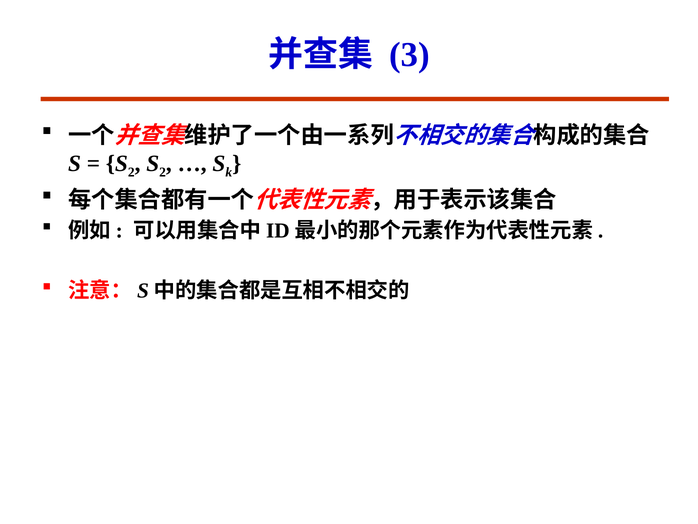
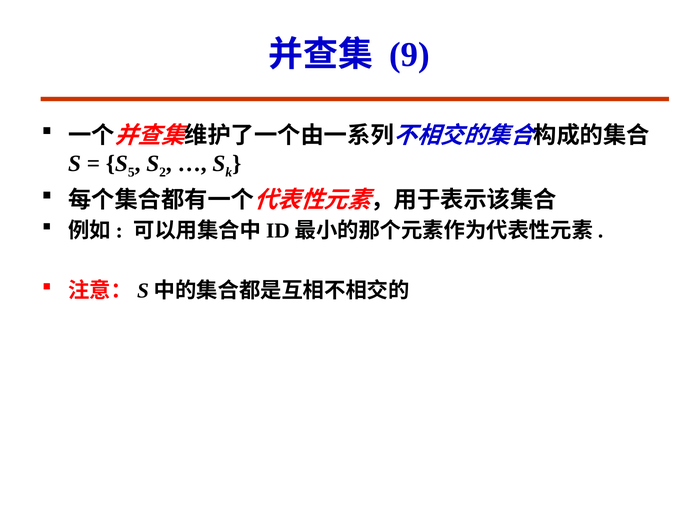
3: 3 -> 9
2 at (131, 172): 2 -> 5
